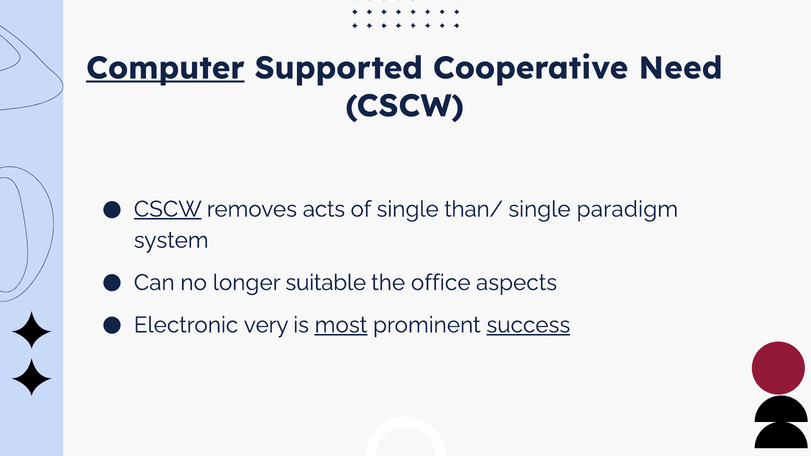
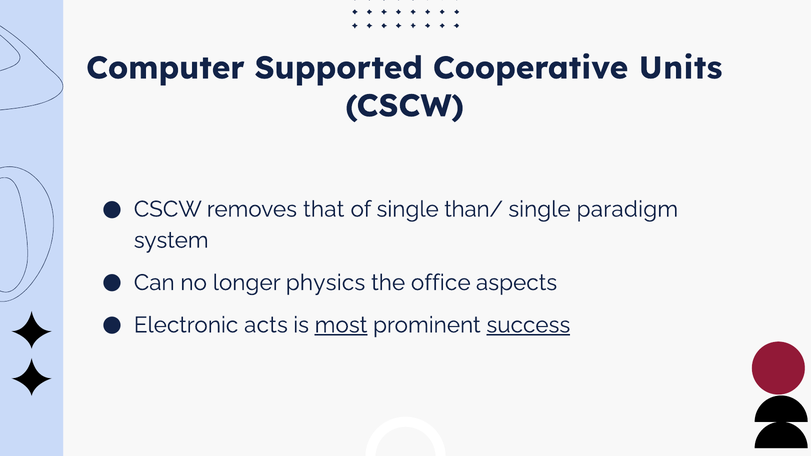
Computer underline: present -> none
Need: Need -> Units
CSCW at (168, 209) underline: present -> none
acts: acts -> that
suitable: suitable -> physics
very: very -> acts
